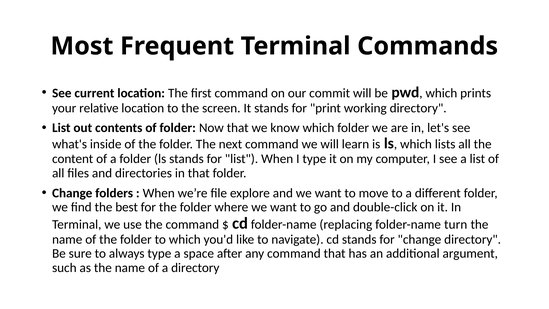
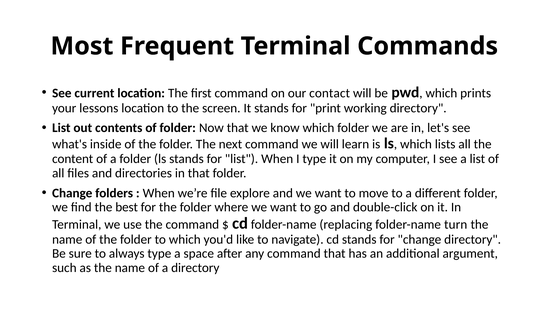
commit: commit -> contact
relative: relative -> lessons
